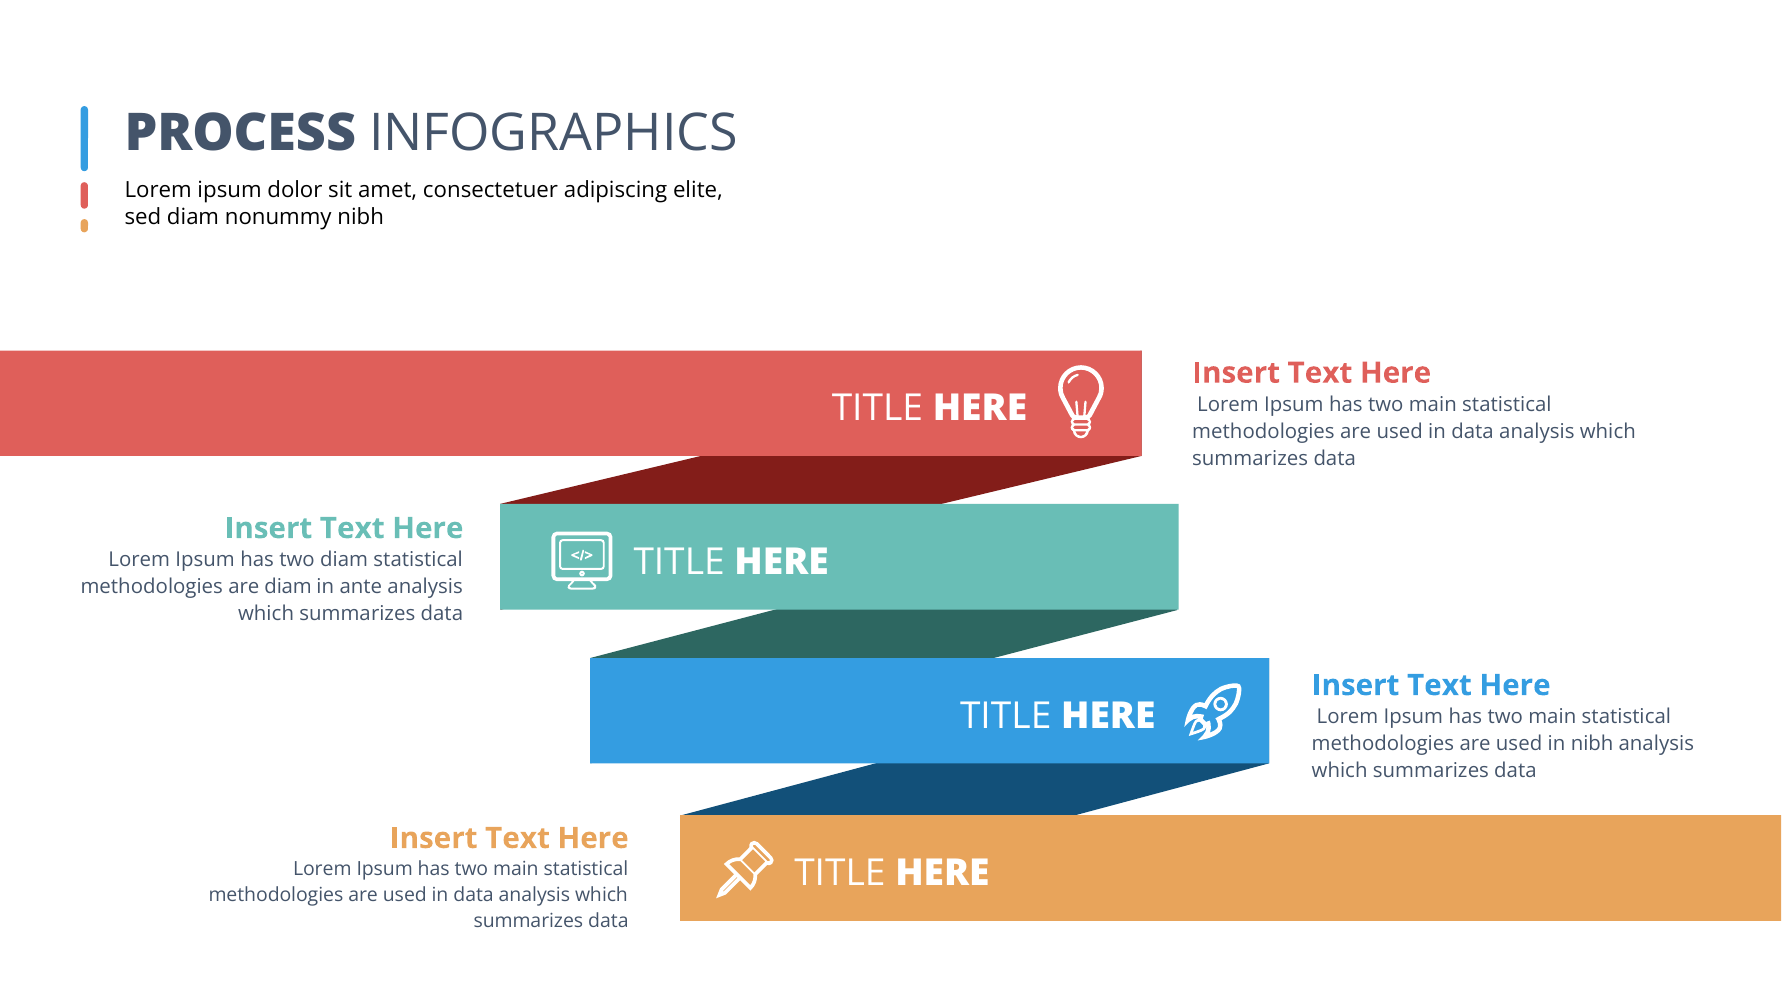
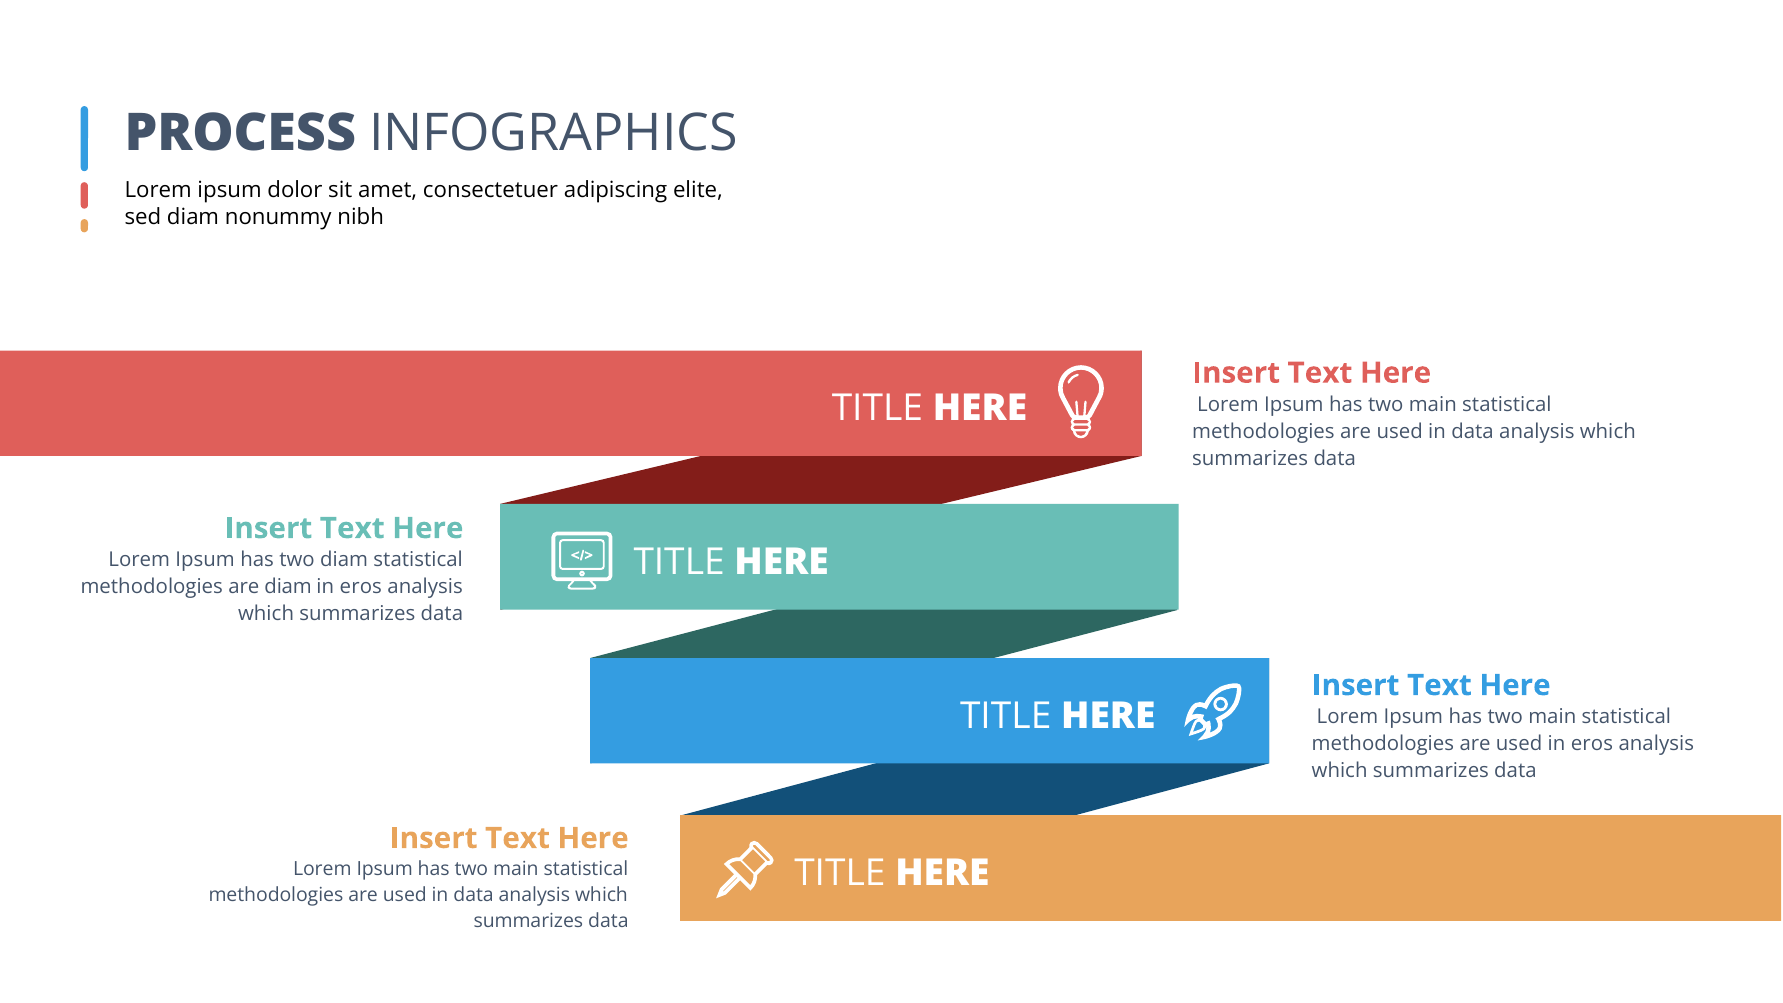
ante at (361, 587): ante -> eros
used in nibh: nibh -> eros
